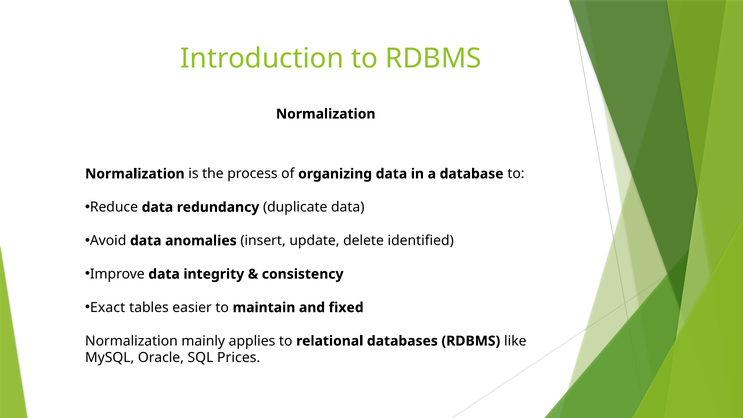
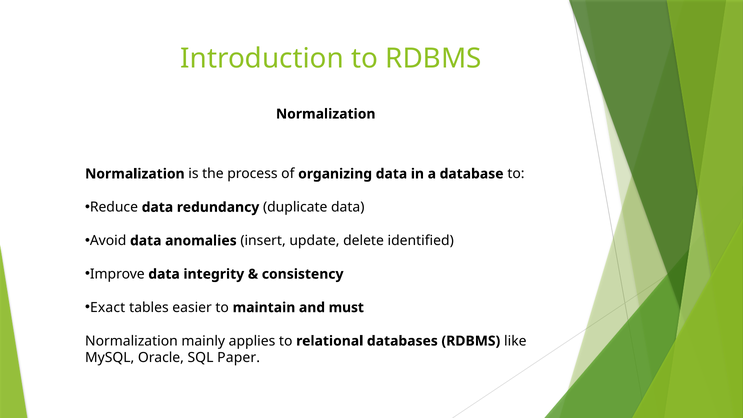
fixed: fixed -> must
Prices: Prices -> Paper
